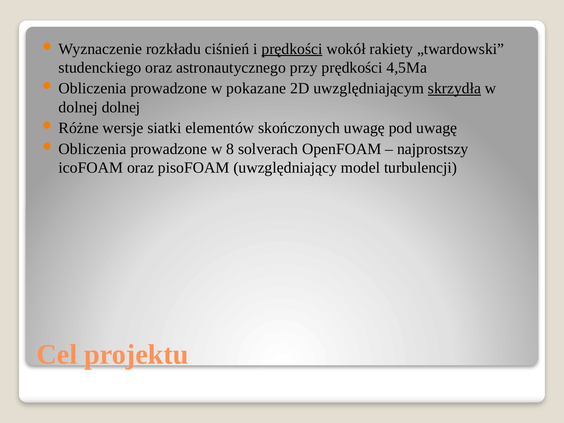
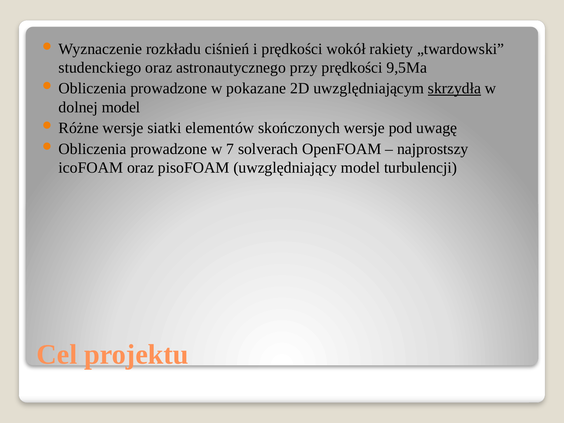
prędkości at (292, 49) underline: present -> none
4,5Ma: 4,5Ma -> 9,5Ma
dolnej dolnej: dolnej -> model
skończonych uwagę: uwagę -> wersje
8: 8 -> 7
